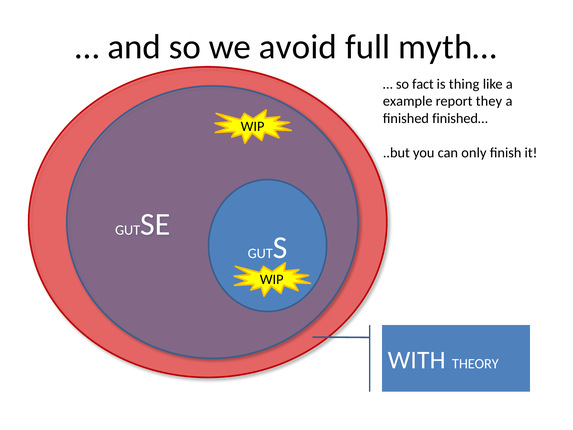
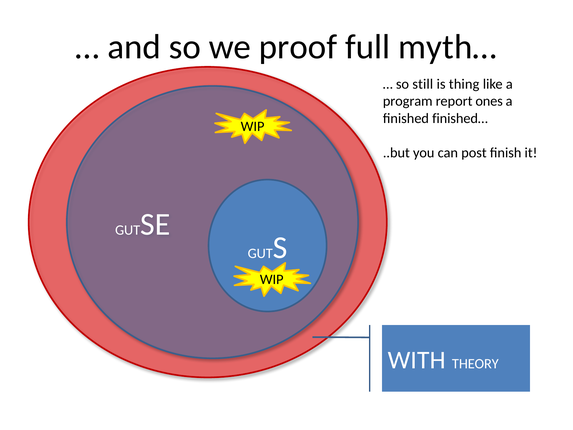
avoid: avoid -> proof
fact: fact -> still
example: example -> program
they: they -> ones
only: only -> post
